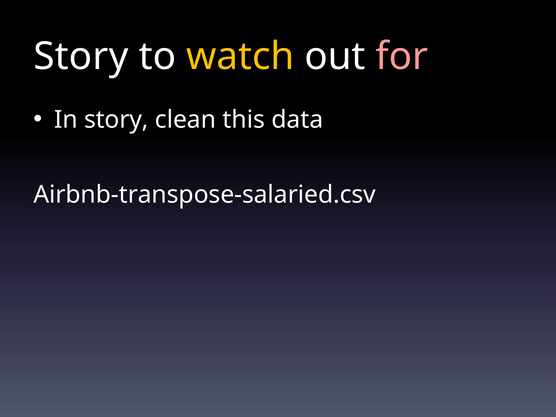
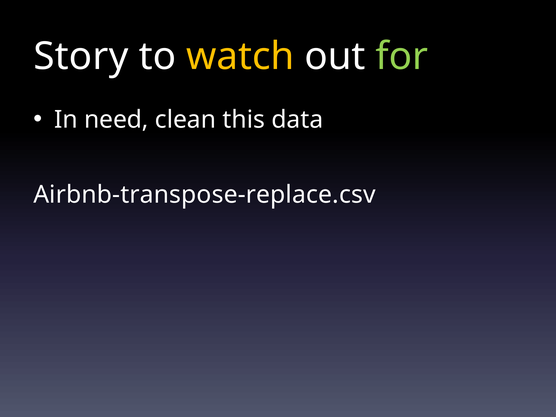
for colour: pink -> light green
In story: story -> need
Airbnb-transpose-salaried.csv: Airbnb-transpose-salaried.csv -> Airbnb-transpose-replace.csv
